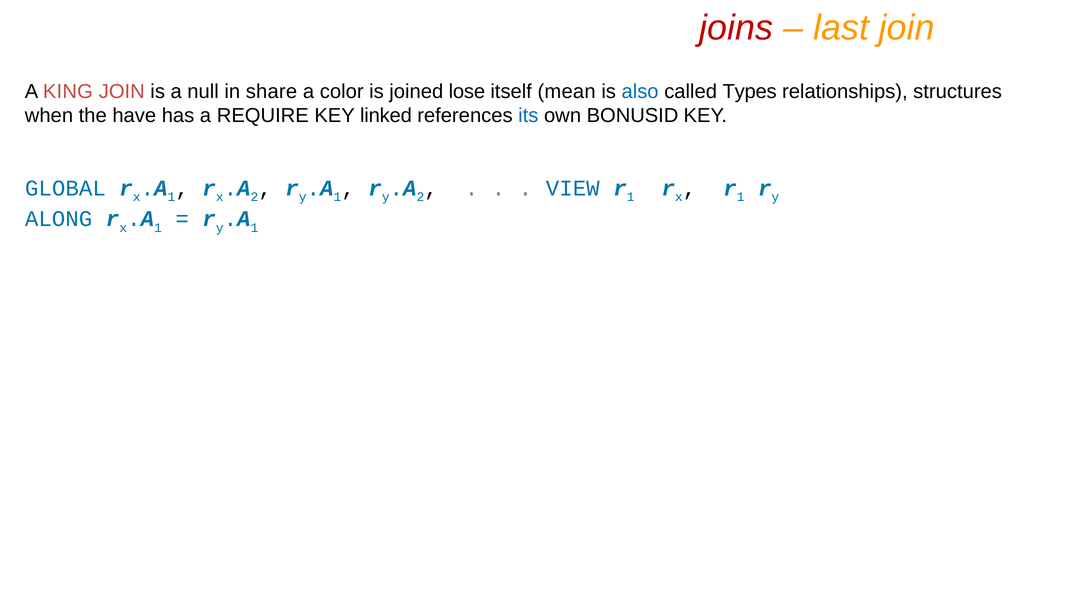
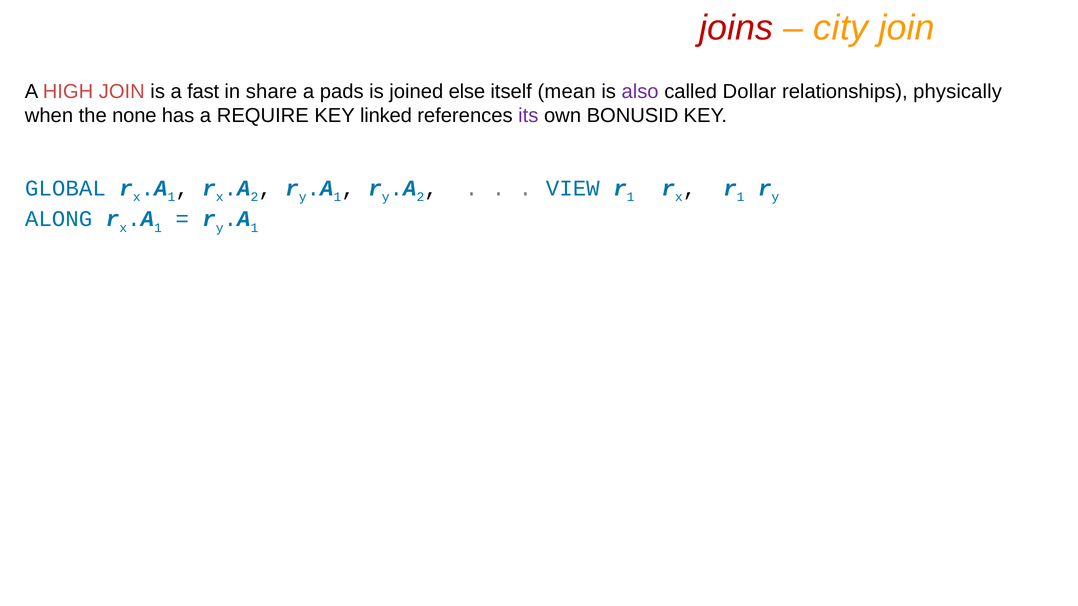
last: last -> city
KING: KING -> HIGH
null: null -> fast
color: color -> pads
lose: lose -> else
also colour: blue -> purple
Types: Types -> Dollar
structures: structures -> physically
have: have -> none
its colour: blue -> purple
